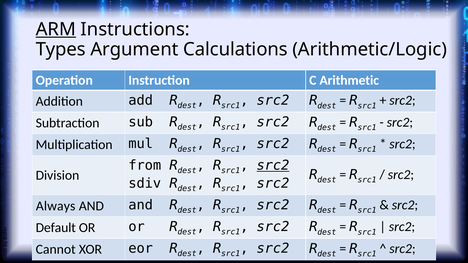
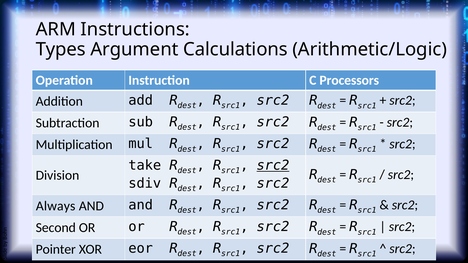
ARM underline: present -> none
Arithmetic: Arithmetic -> Processors
from: from -> take
Default: Default -> Second
Cannot: Cannot -> Pointer
